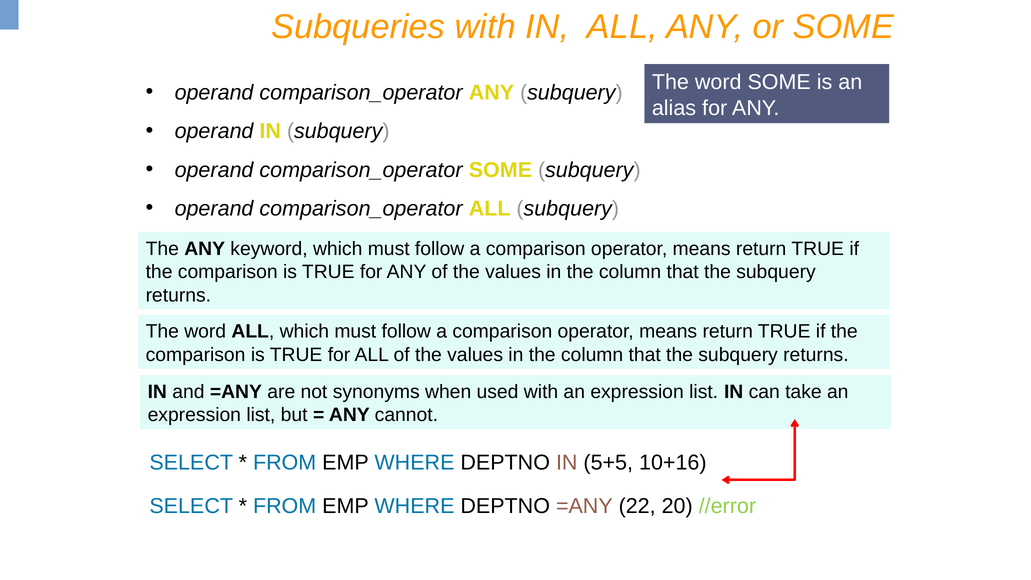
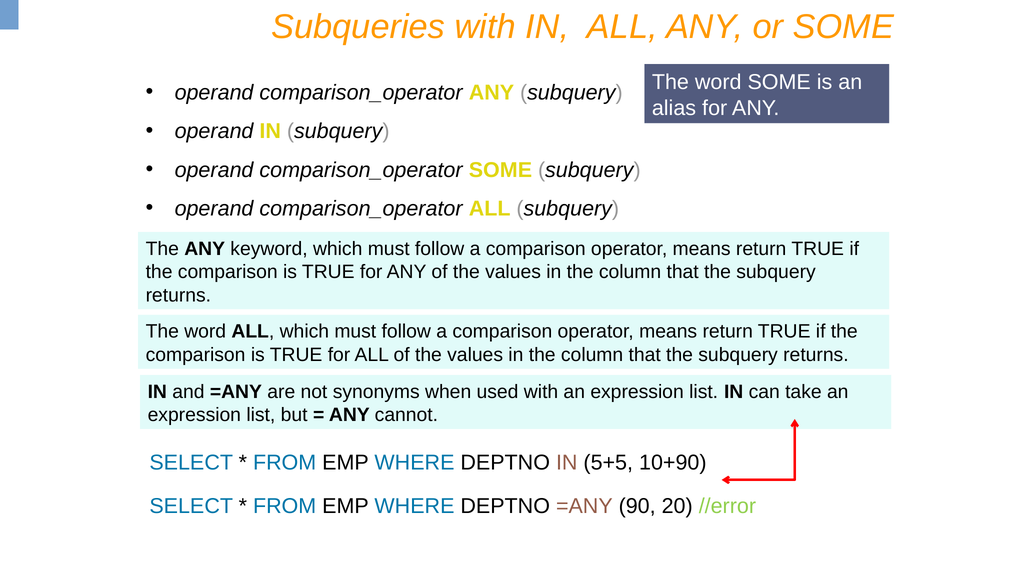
10+16: 10+16 -> 10+90
22: 22 -> 90
